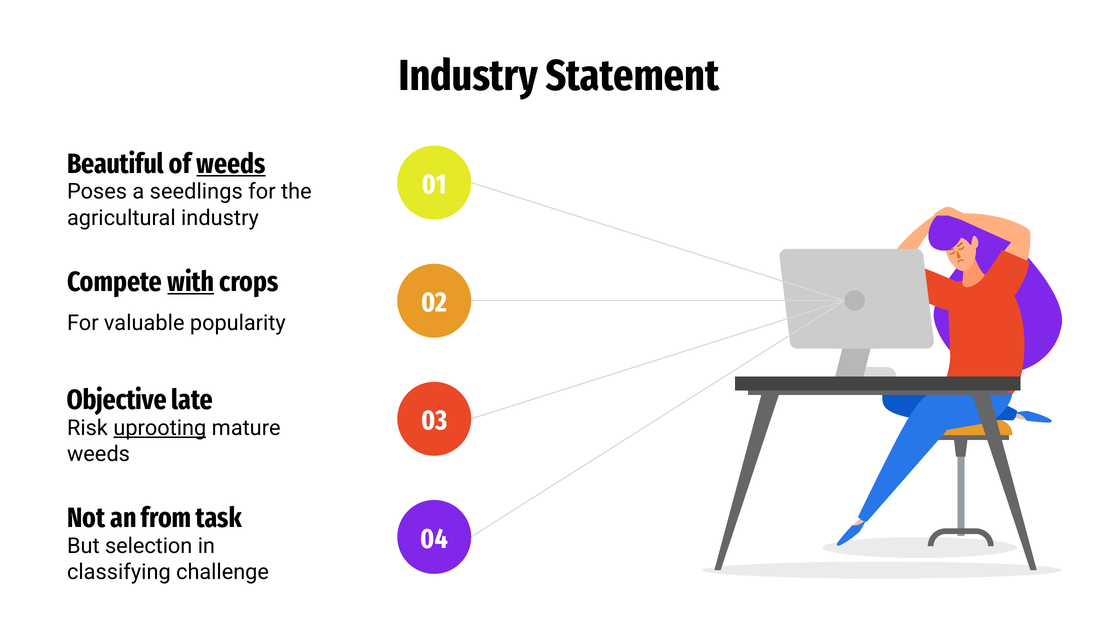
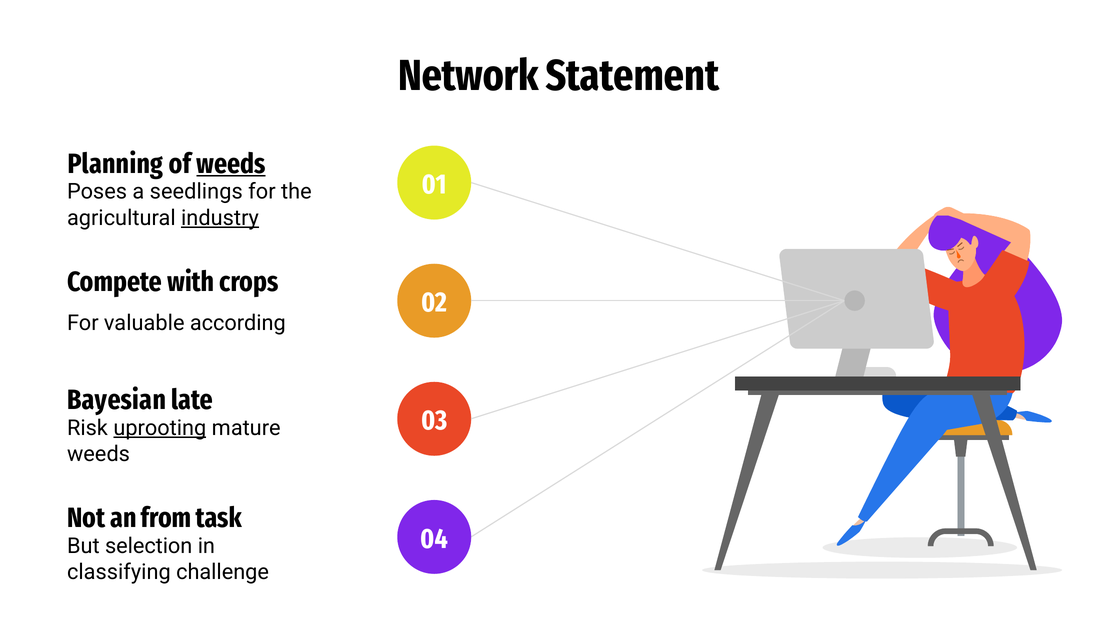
Industry at (468, 76): Industry -> Network
Beautiful: Beautiful -> Planning
industry at (220, 218) underline: none -> present
with underline: present -> none
popularity: popularity -> according
Objective: Objective -> Bayesian
